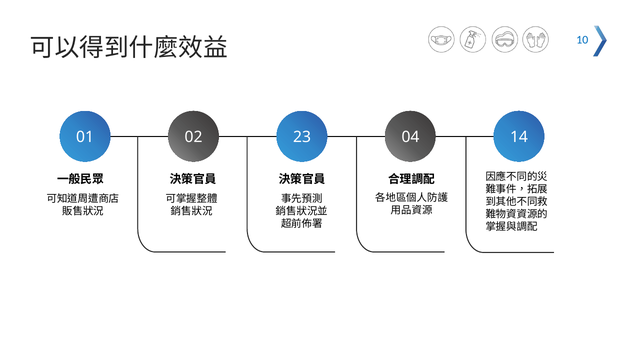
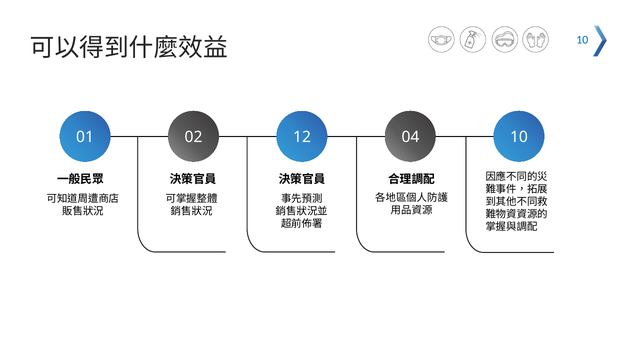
23: 23 -> 12
04 14: 14 -> 10
